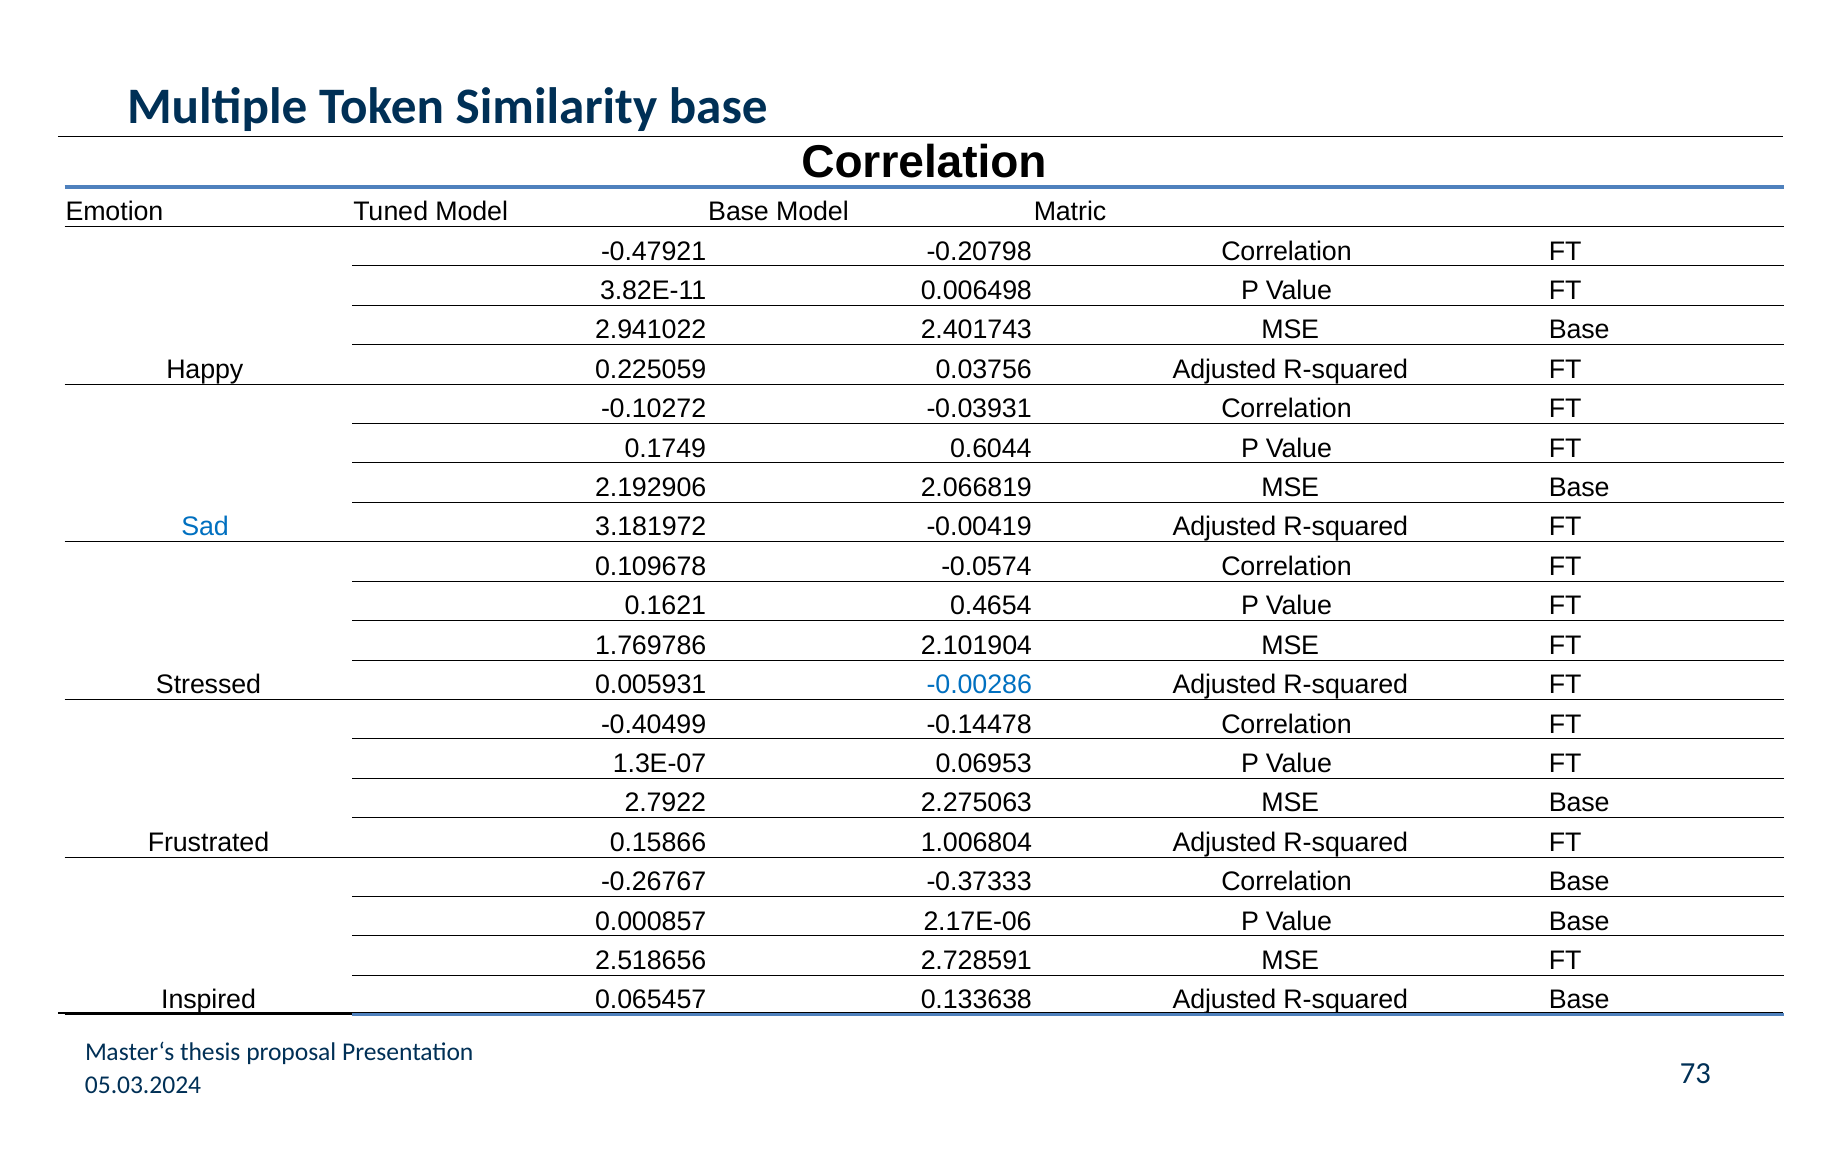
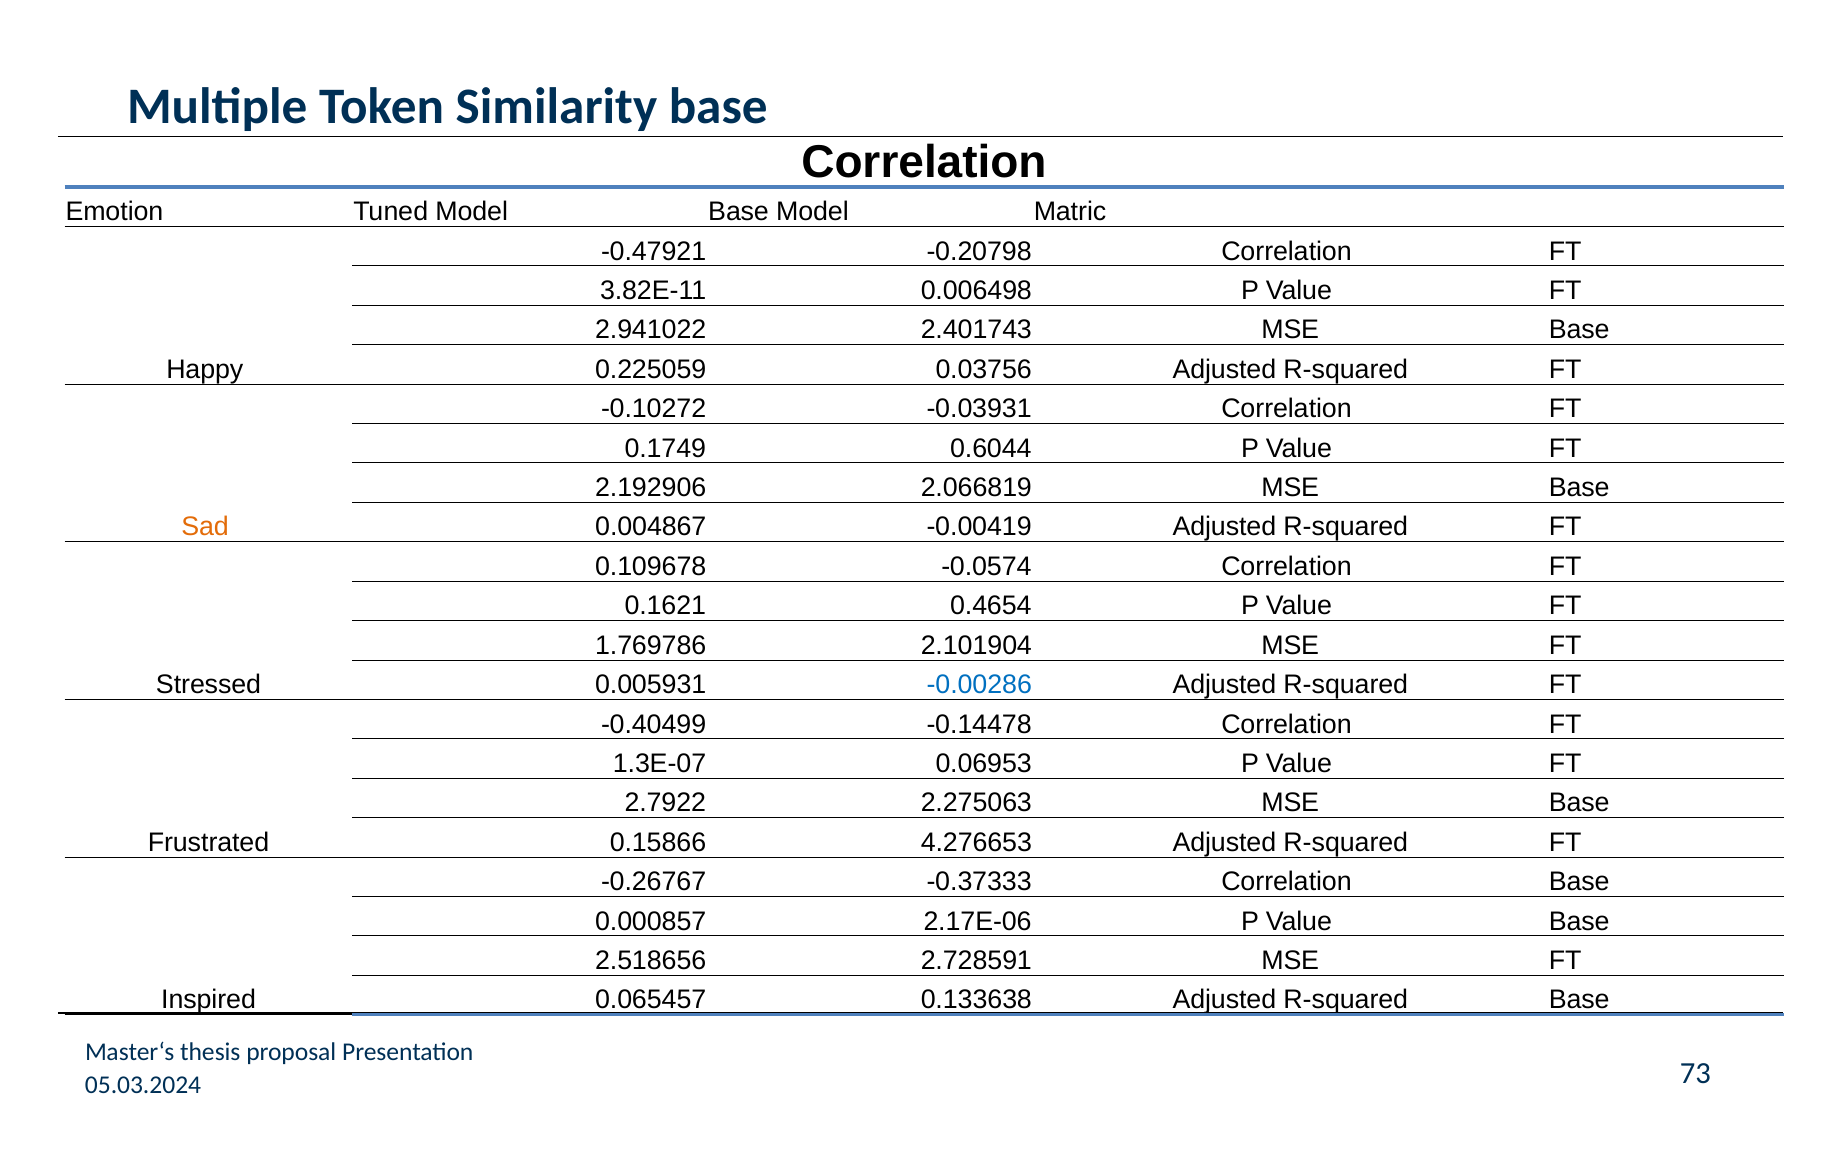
Sad colour: blue -> orange
3.181972: 3.181972 -> 0.004867
1.006804: 1.006804 -> 4.276653
